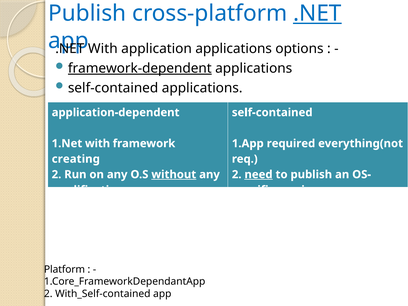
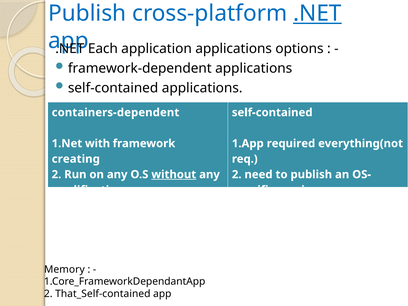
With at (103, 49): With -> Each
framework-dependent underline: present -> none
application-dependent: application-dependent -> containers-dependent
need underline: present -> none
Platform: Platform -> Memory
With_Self-contained: With_Self-contained -> That_Self-contained
